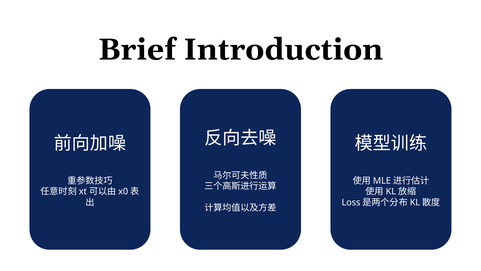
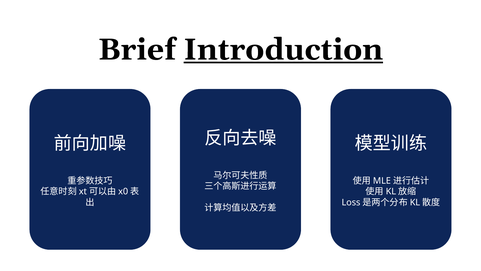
Introduction underline: none -> present
